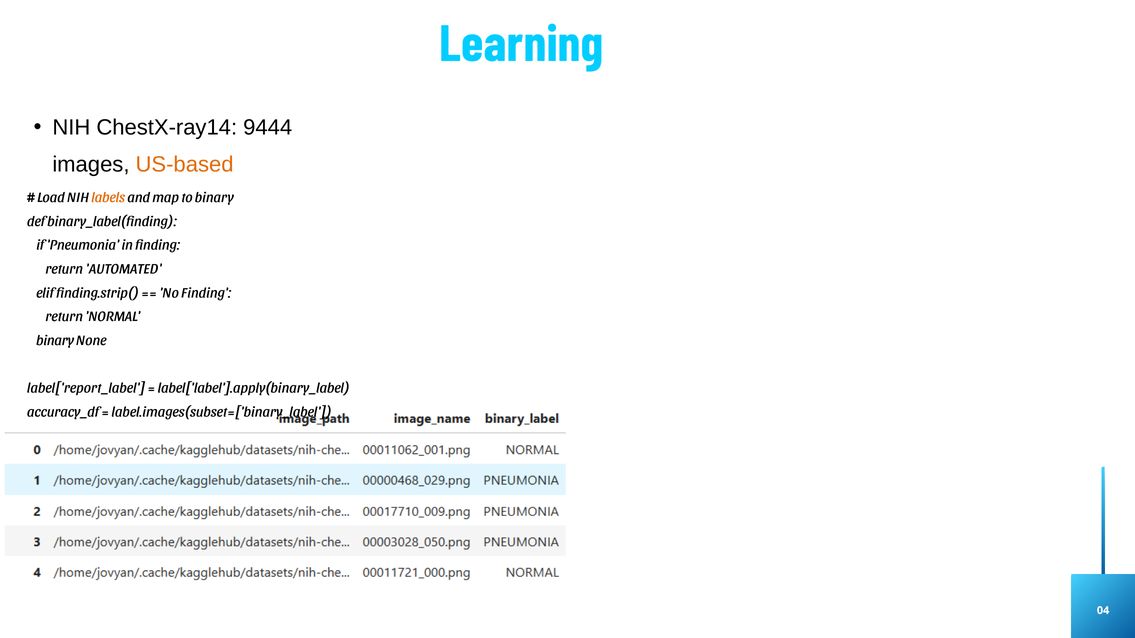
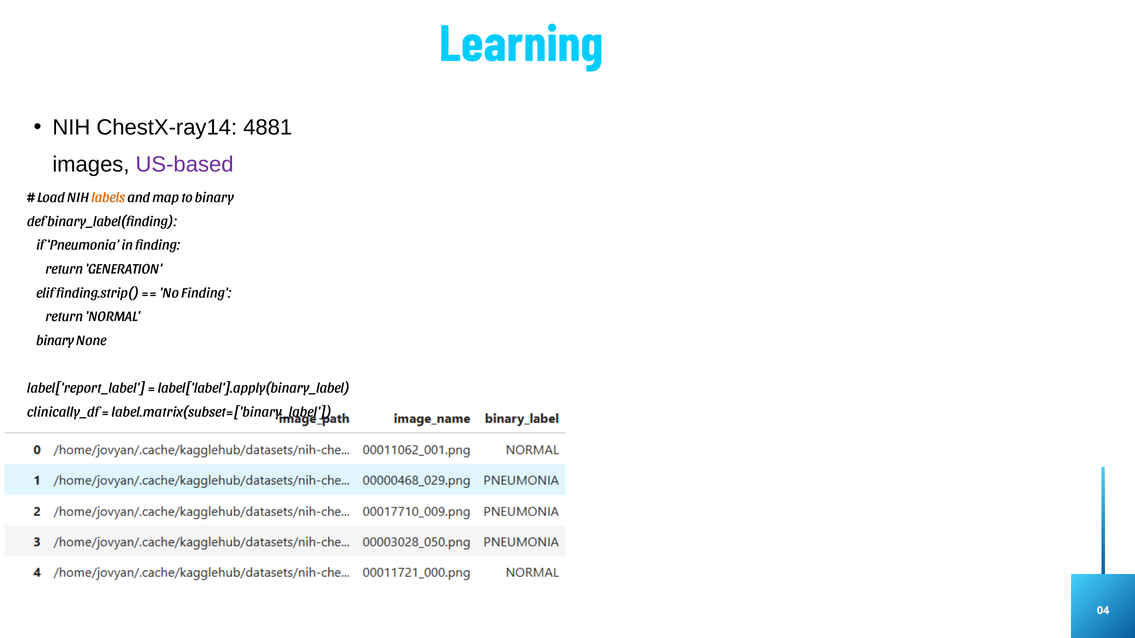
9444: 9444 -> 4881
US-based colour: orange -> purple
AUTOMATED: AUTOMATED -> GENERATION
accuracy_df: accuracy_df -> clinically_df
label.images(subset=['binary_label: label.images(subset=['binary_label -> label.matrix(subset=['binary_label
